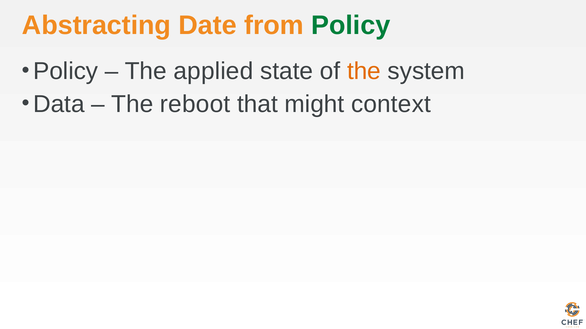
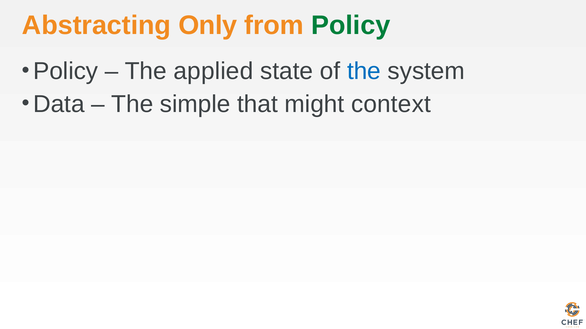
Date: Date -> Only
the at (364, 71) colour: orange -> blue
reboot: reboot -> simple
